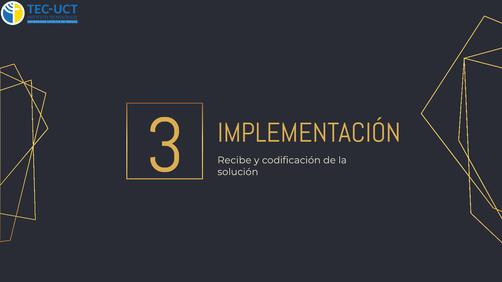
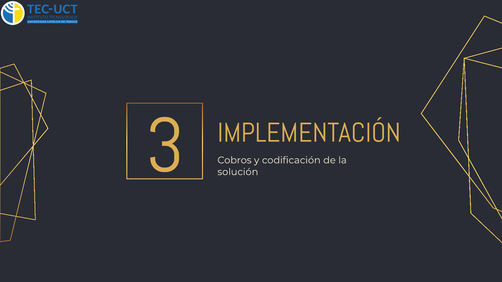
Recibe: Recibe -> Cobros
